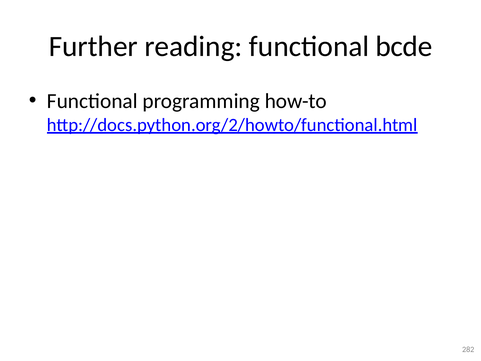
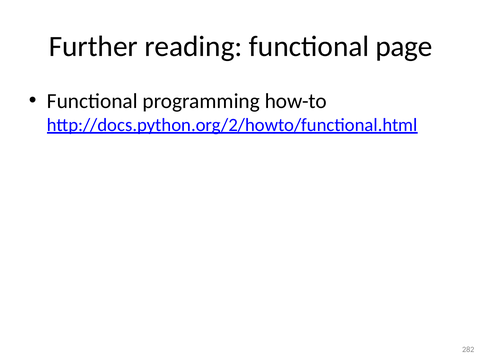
bcde: bcde -> page
